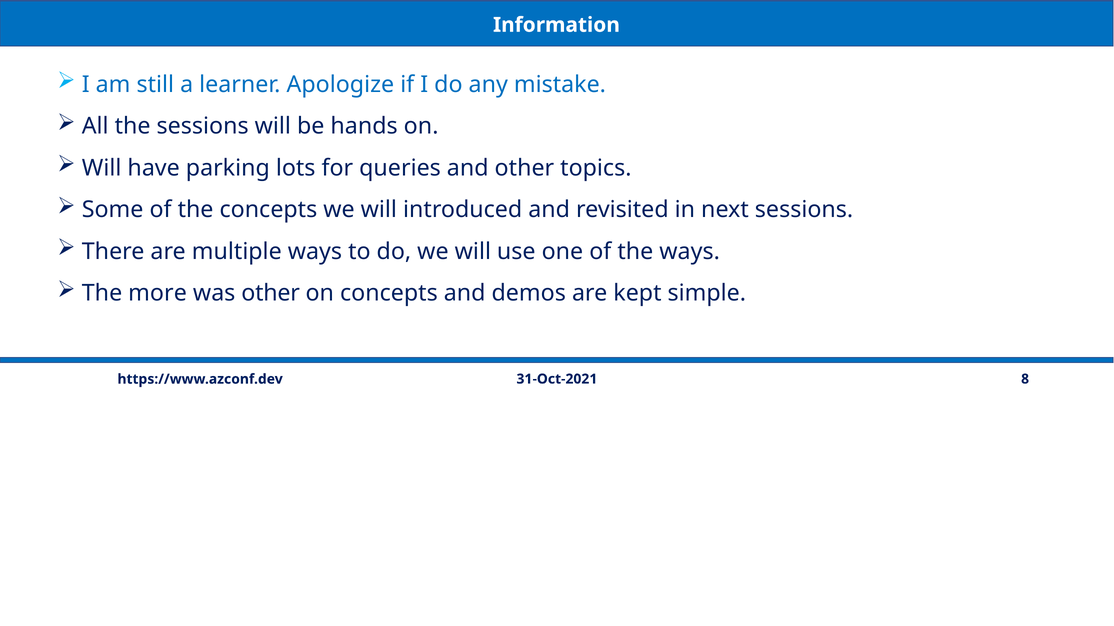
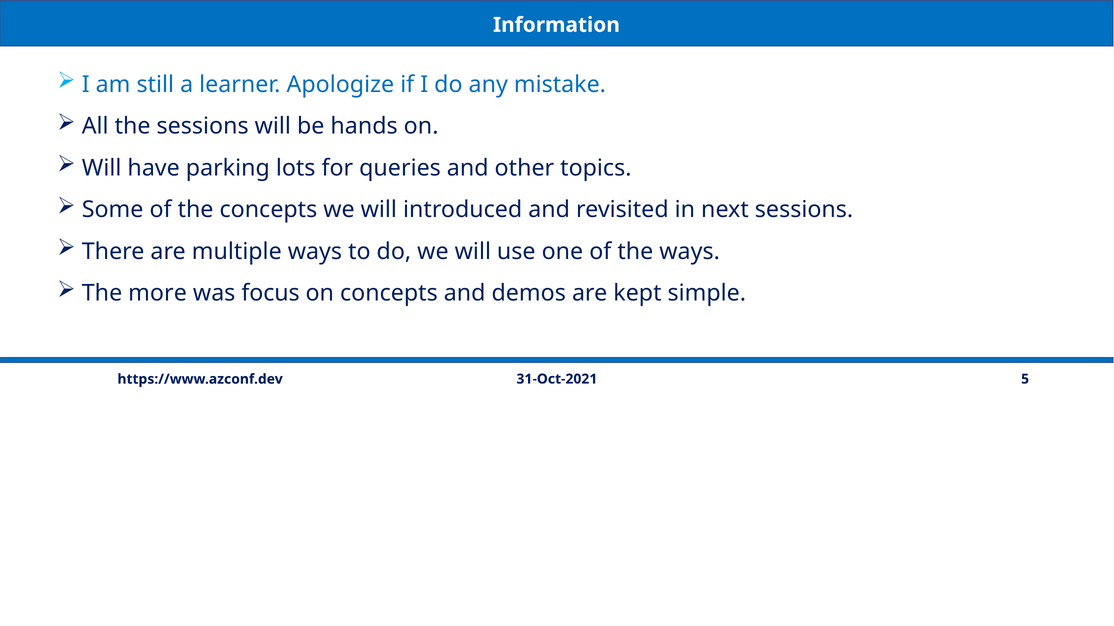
was other: other -> focus
8: 8 -> 5
